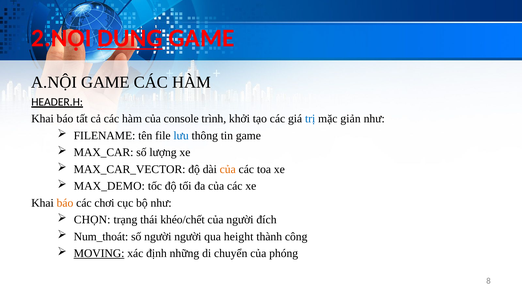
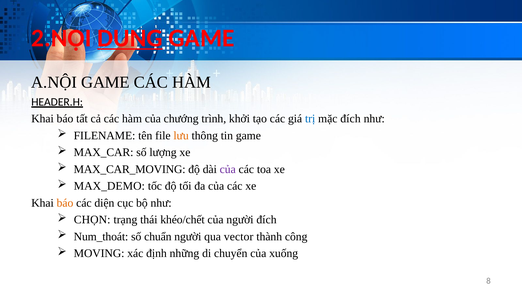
console: console -> chướng
mặc giản: giản -> đích
lưu colour: blue -> orange
MAX_CAR_VECTOR: MAX_CAR_VECTOR -> MAX_CAR_MOVING
của at (228, 169) colour: orange -> purple
chơi: chơi -> diện
số người: người -> chuẩn
height: height -> vector
MOVING underline: present -> none
phóng: phóng -> xuống
